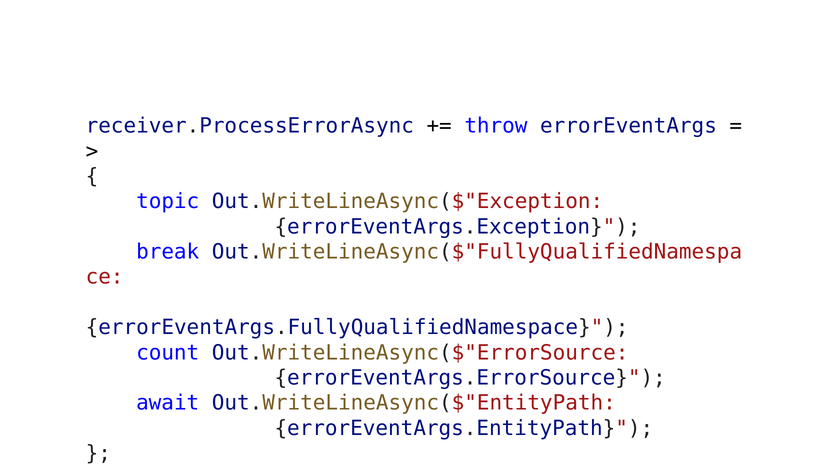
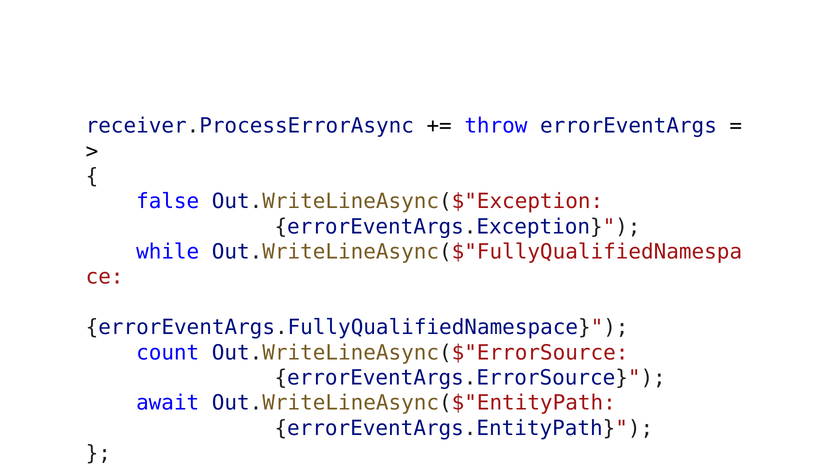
topic: topic -> false
break: break -> while
